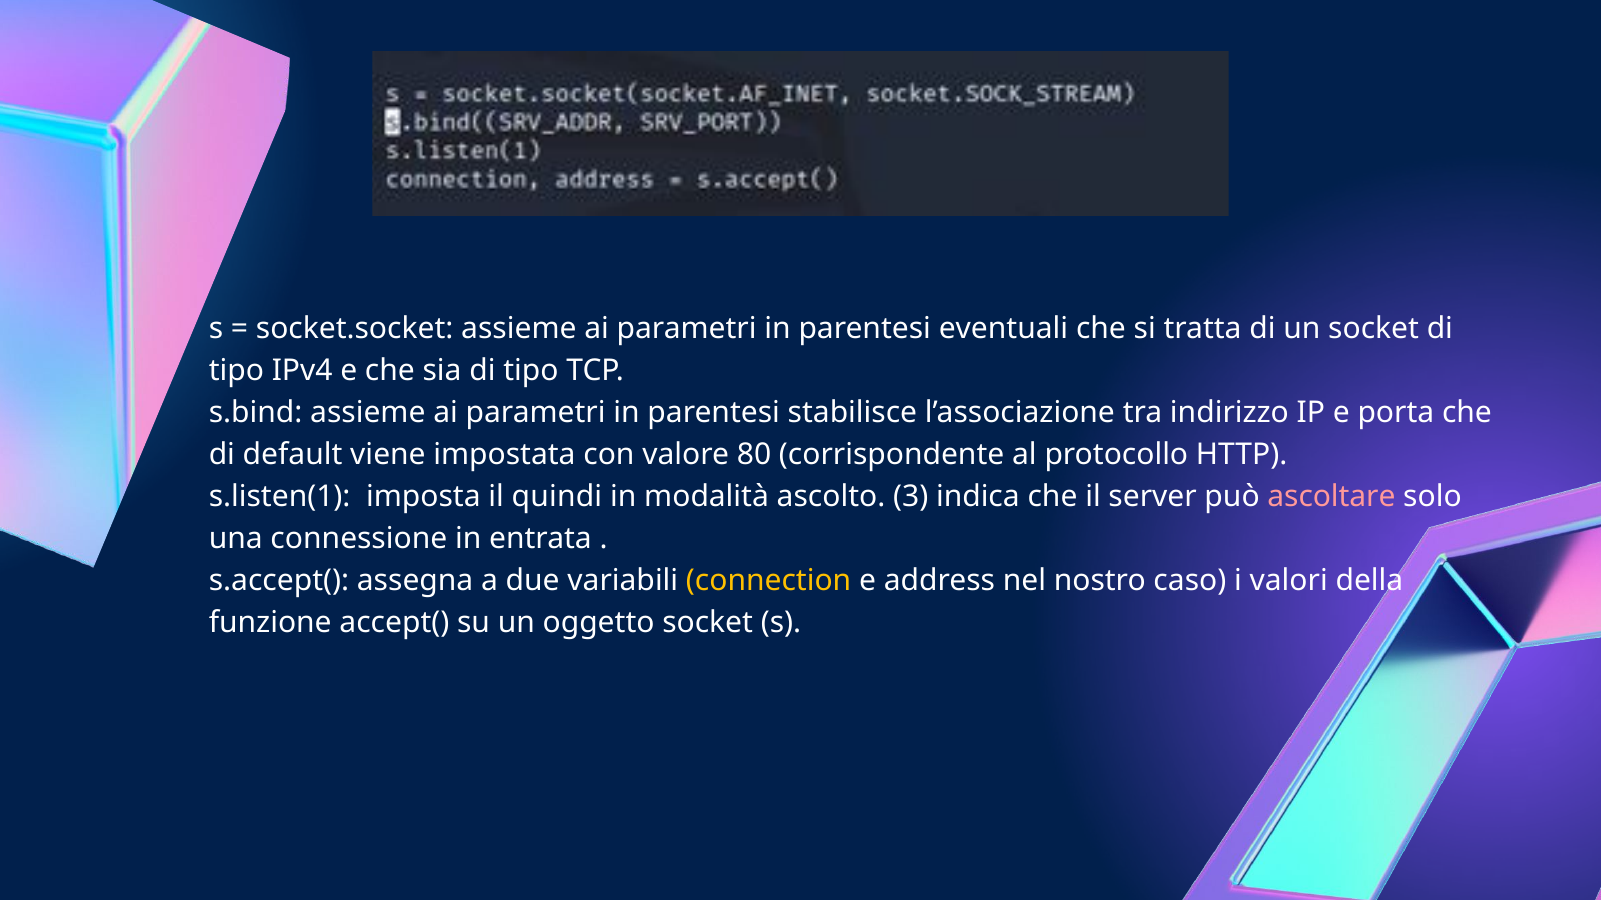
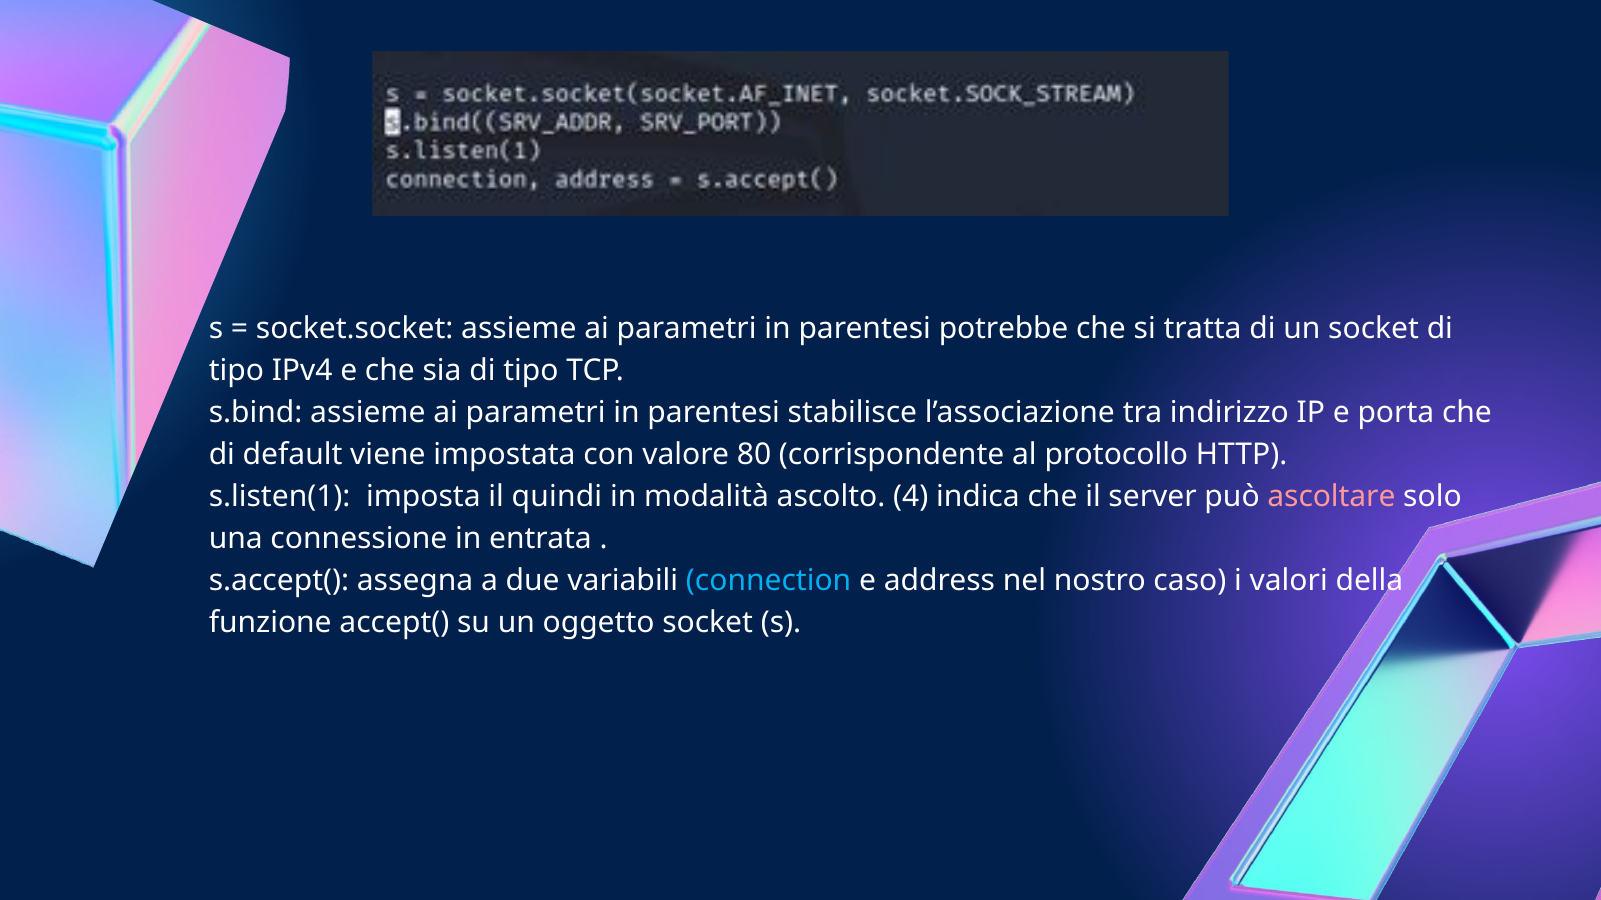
eventuali: eventuali -> potrebbe
3: 3 -> 4
connection colour: yellow -> light blue
